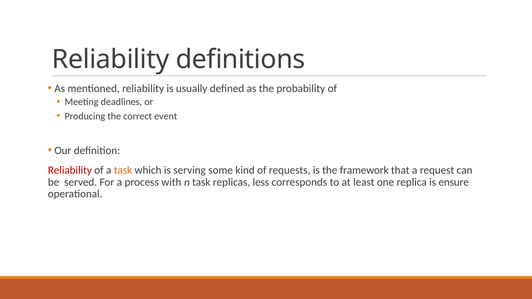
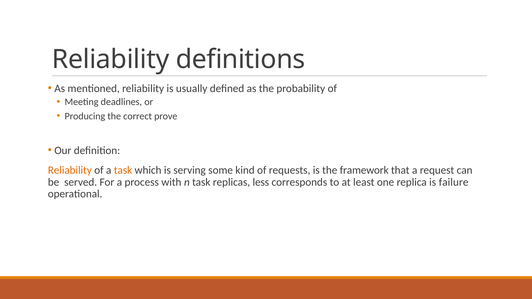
event: event -> prove
Reliability at (70, 170) colour: red -> orange
ensure: ensure -> failure
